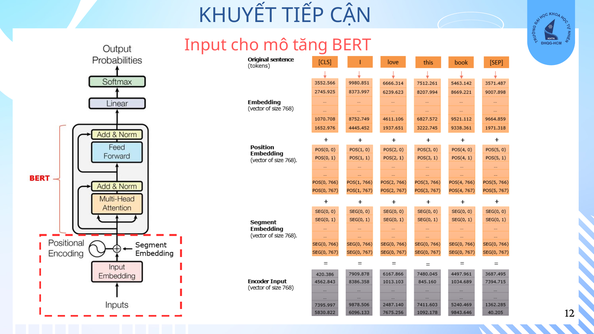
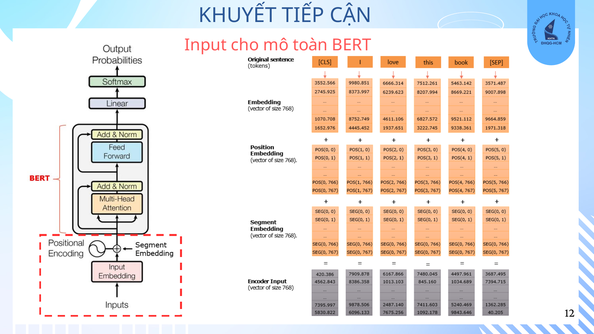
tăng: tăng -> toàn
